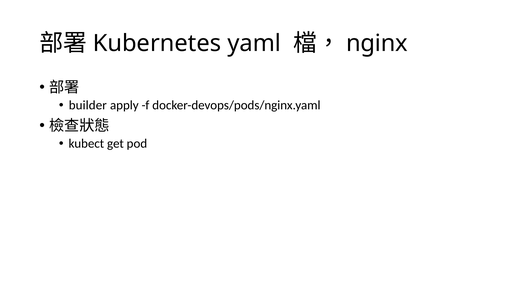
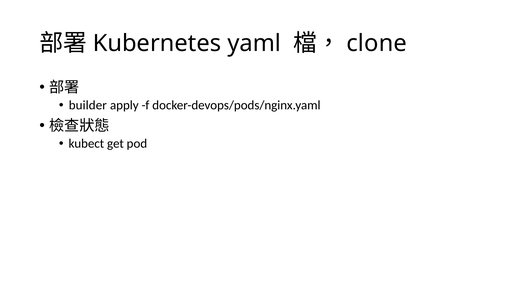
nginx: nginx -> clone
